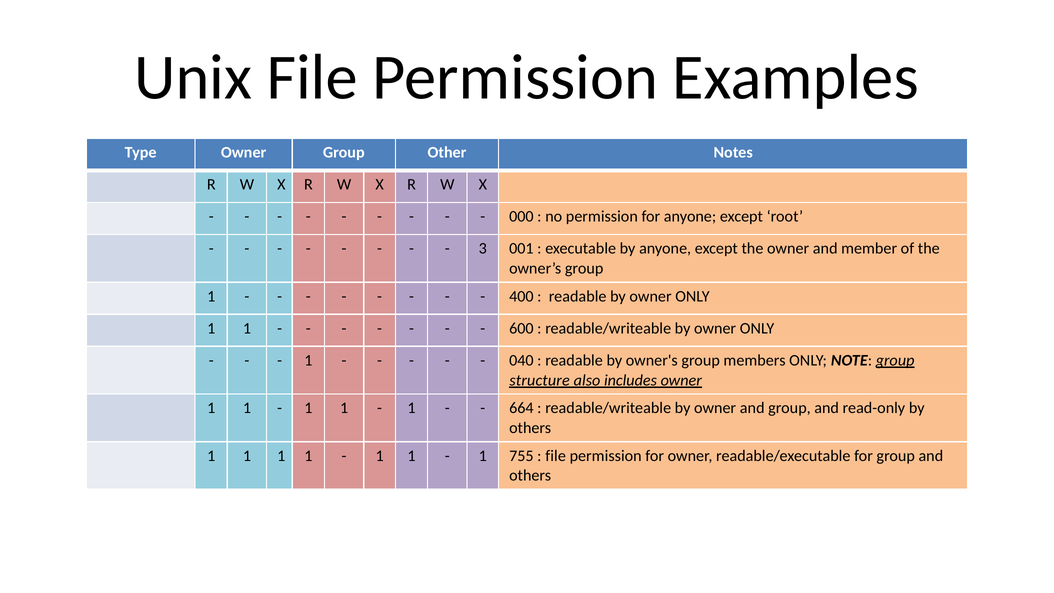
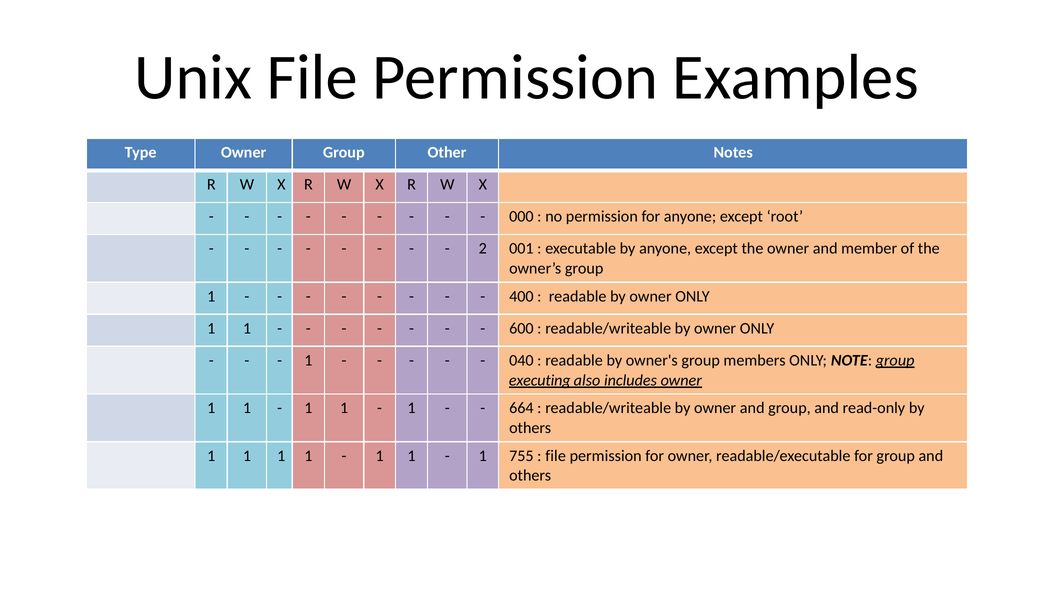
3: 3 -> 2
structure: structure -> executing
